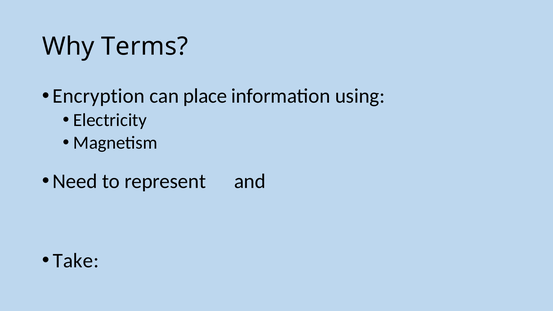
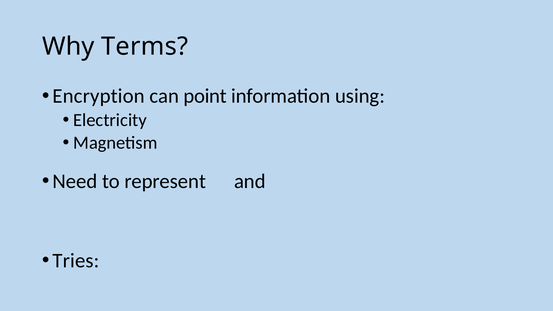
place: place -> point
Take: Take -> Tries
